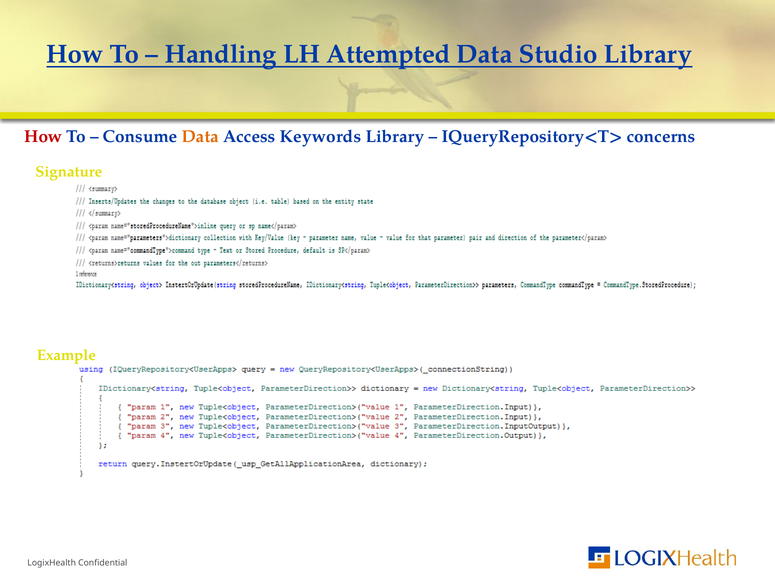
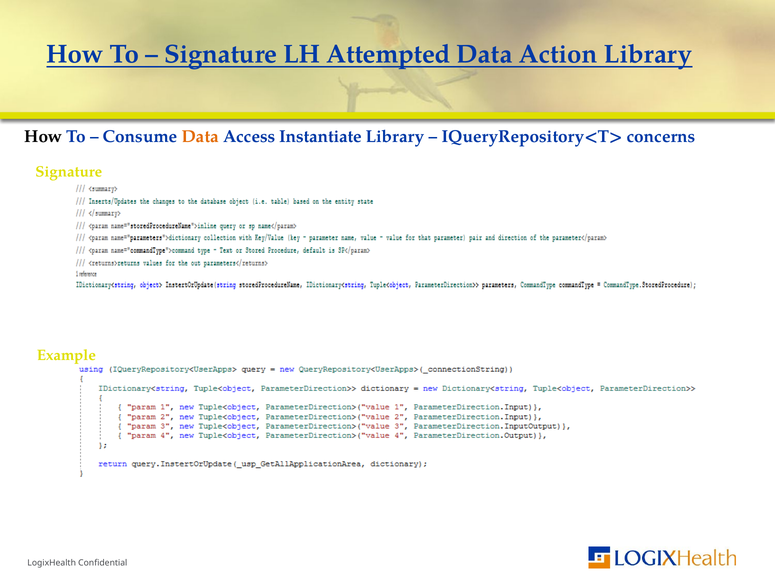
Handling at (221, 54): Handling -> Signature
Studio: Studio -> Action
How at (43, 137) colour: red -> black
Keywords: Keywords -> Instantiate
